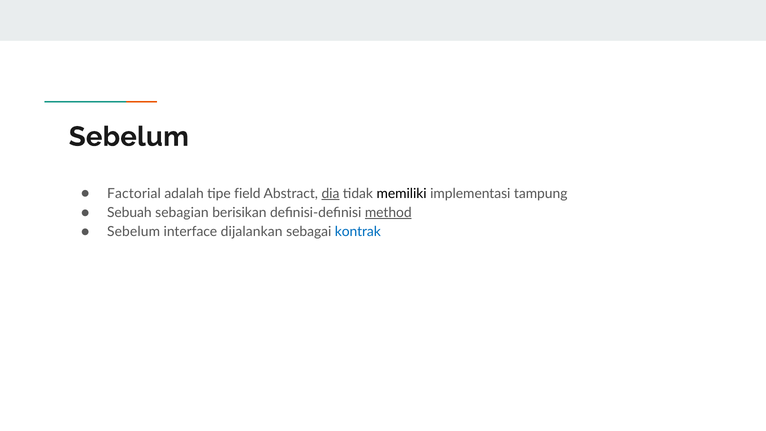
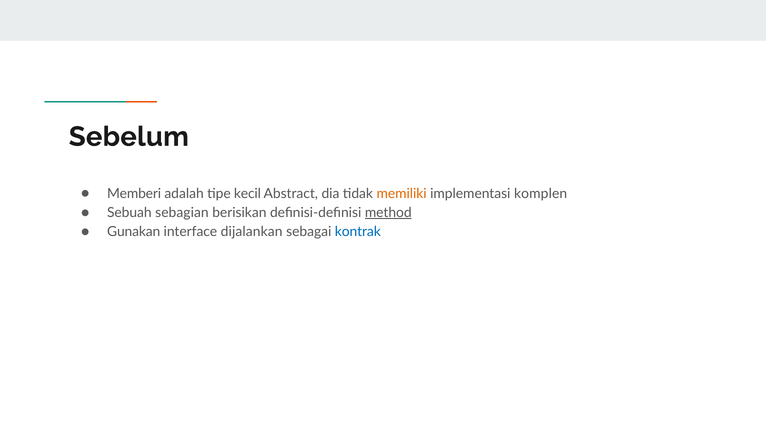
Factorial: Factorial -> Memberi
field: field -> kecil
dia underline: present -> none
memiliki colour: black -> orange
tampung: tampung -> komplen
Sebelum at (134, 232): Sebelum -> Gunakan
